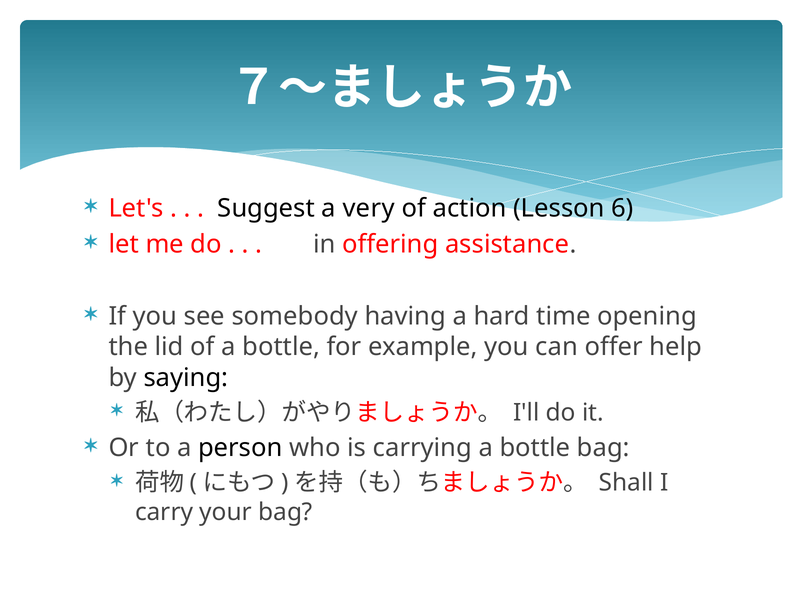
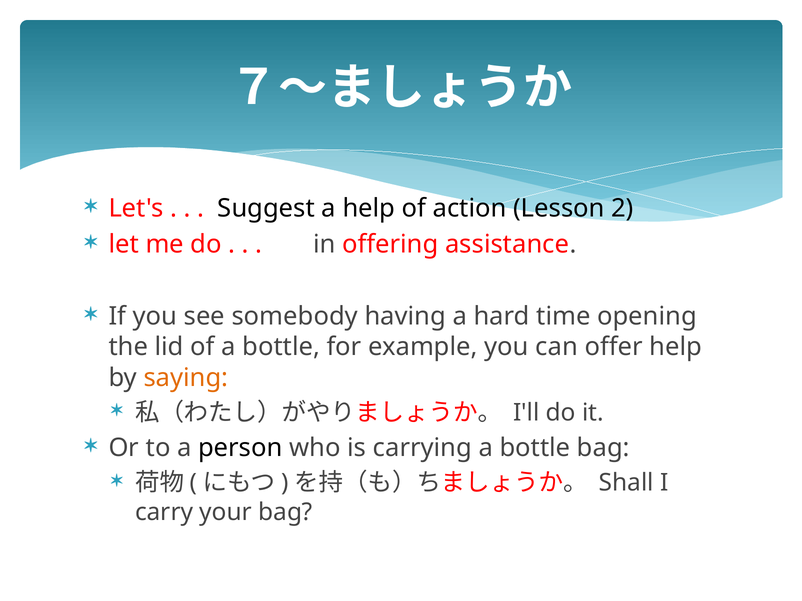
a very: very -> help
6: 6 -> 2
saying colour: black -> orange
